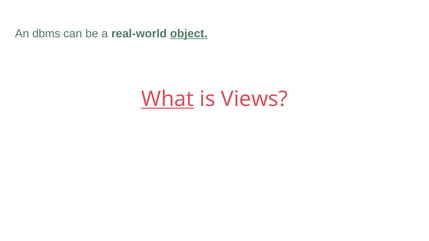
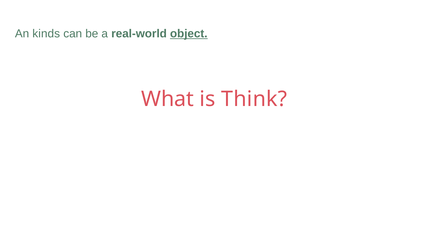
dbms: dbms -> kinds
What underline: present -> none
Views: Views -> Think
